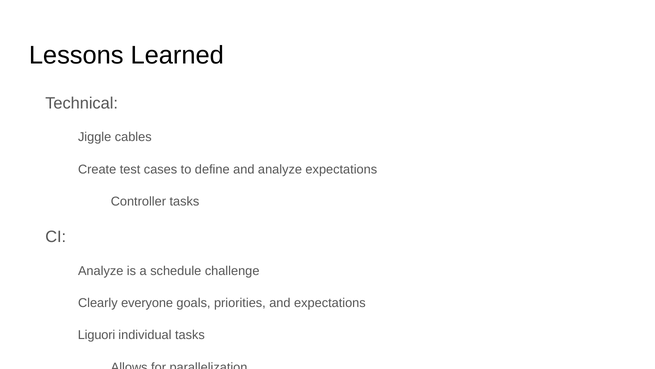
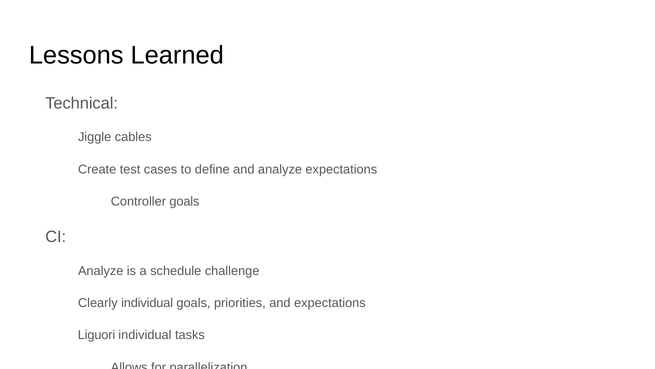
Controller tasks: tasks -> goals
Clearly everyone: everyone -> individual
